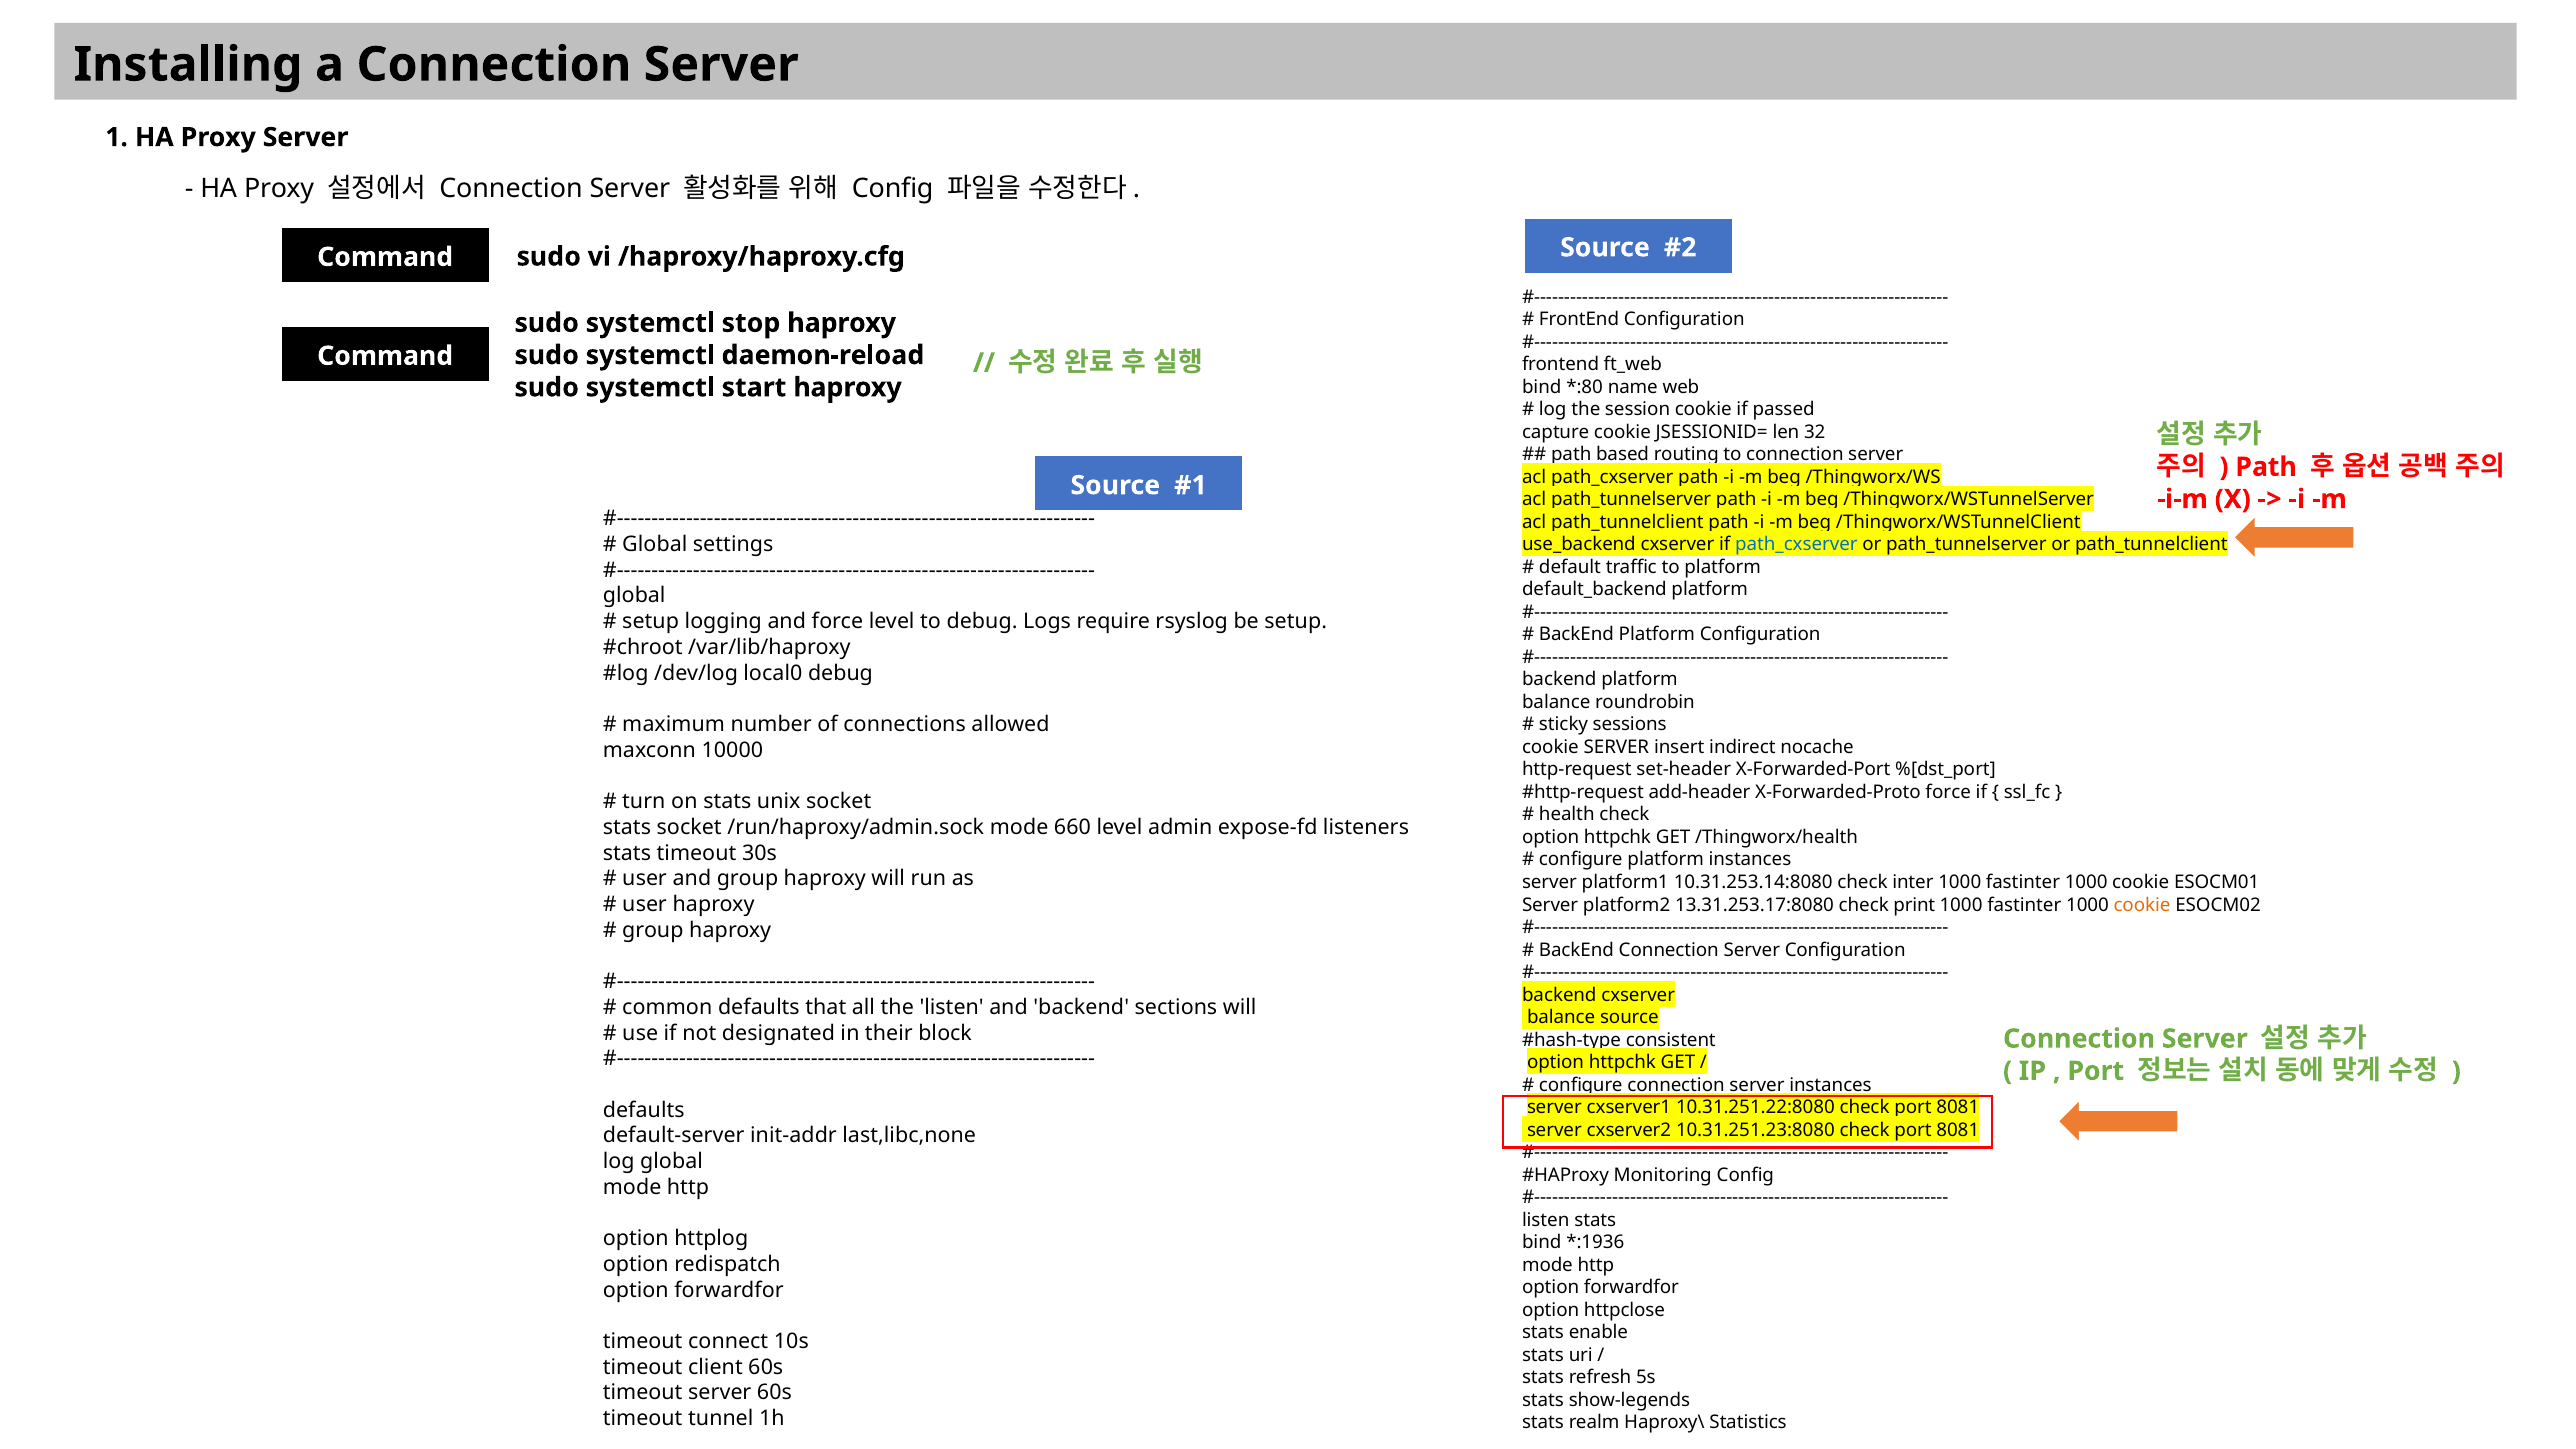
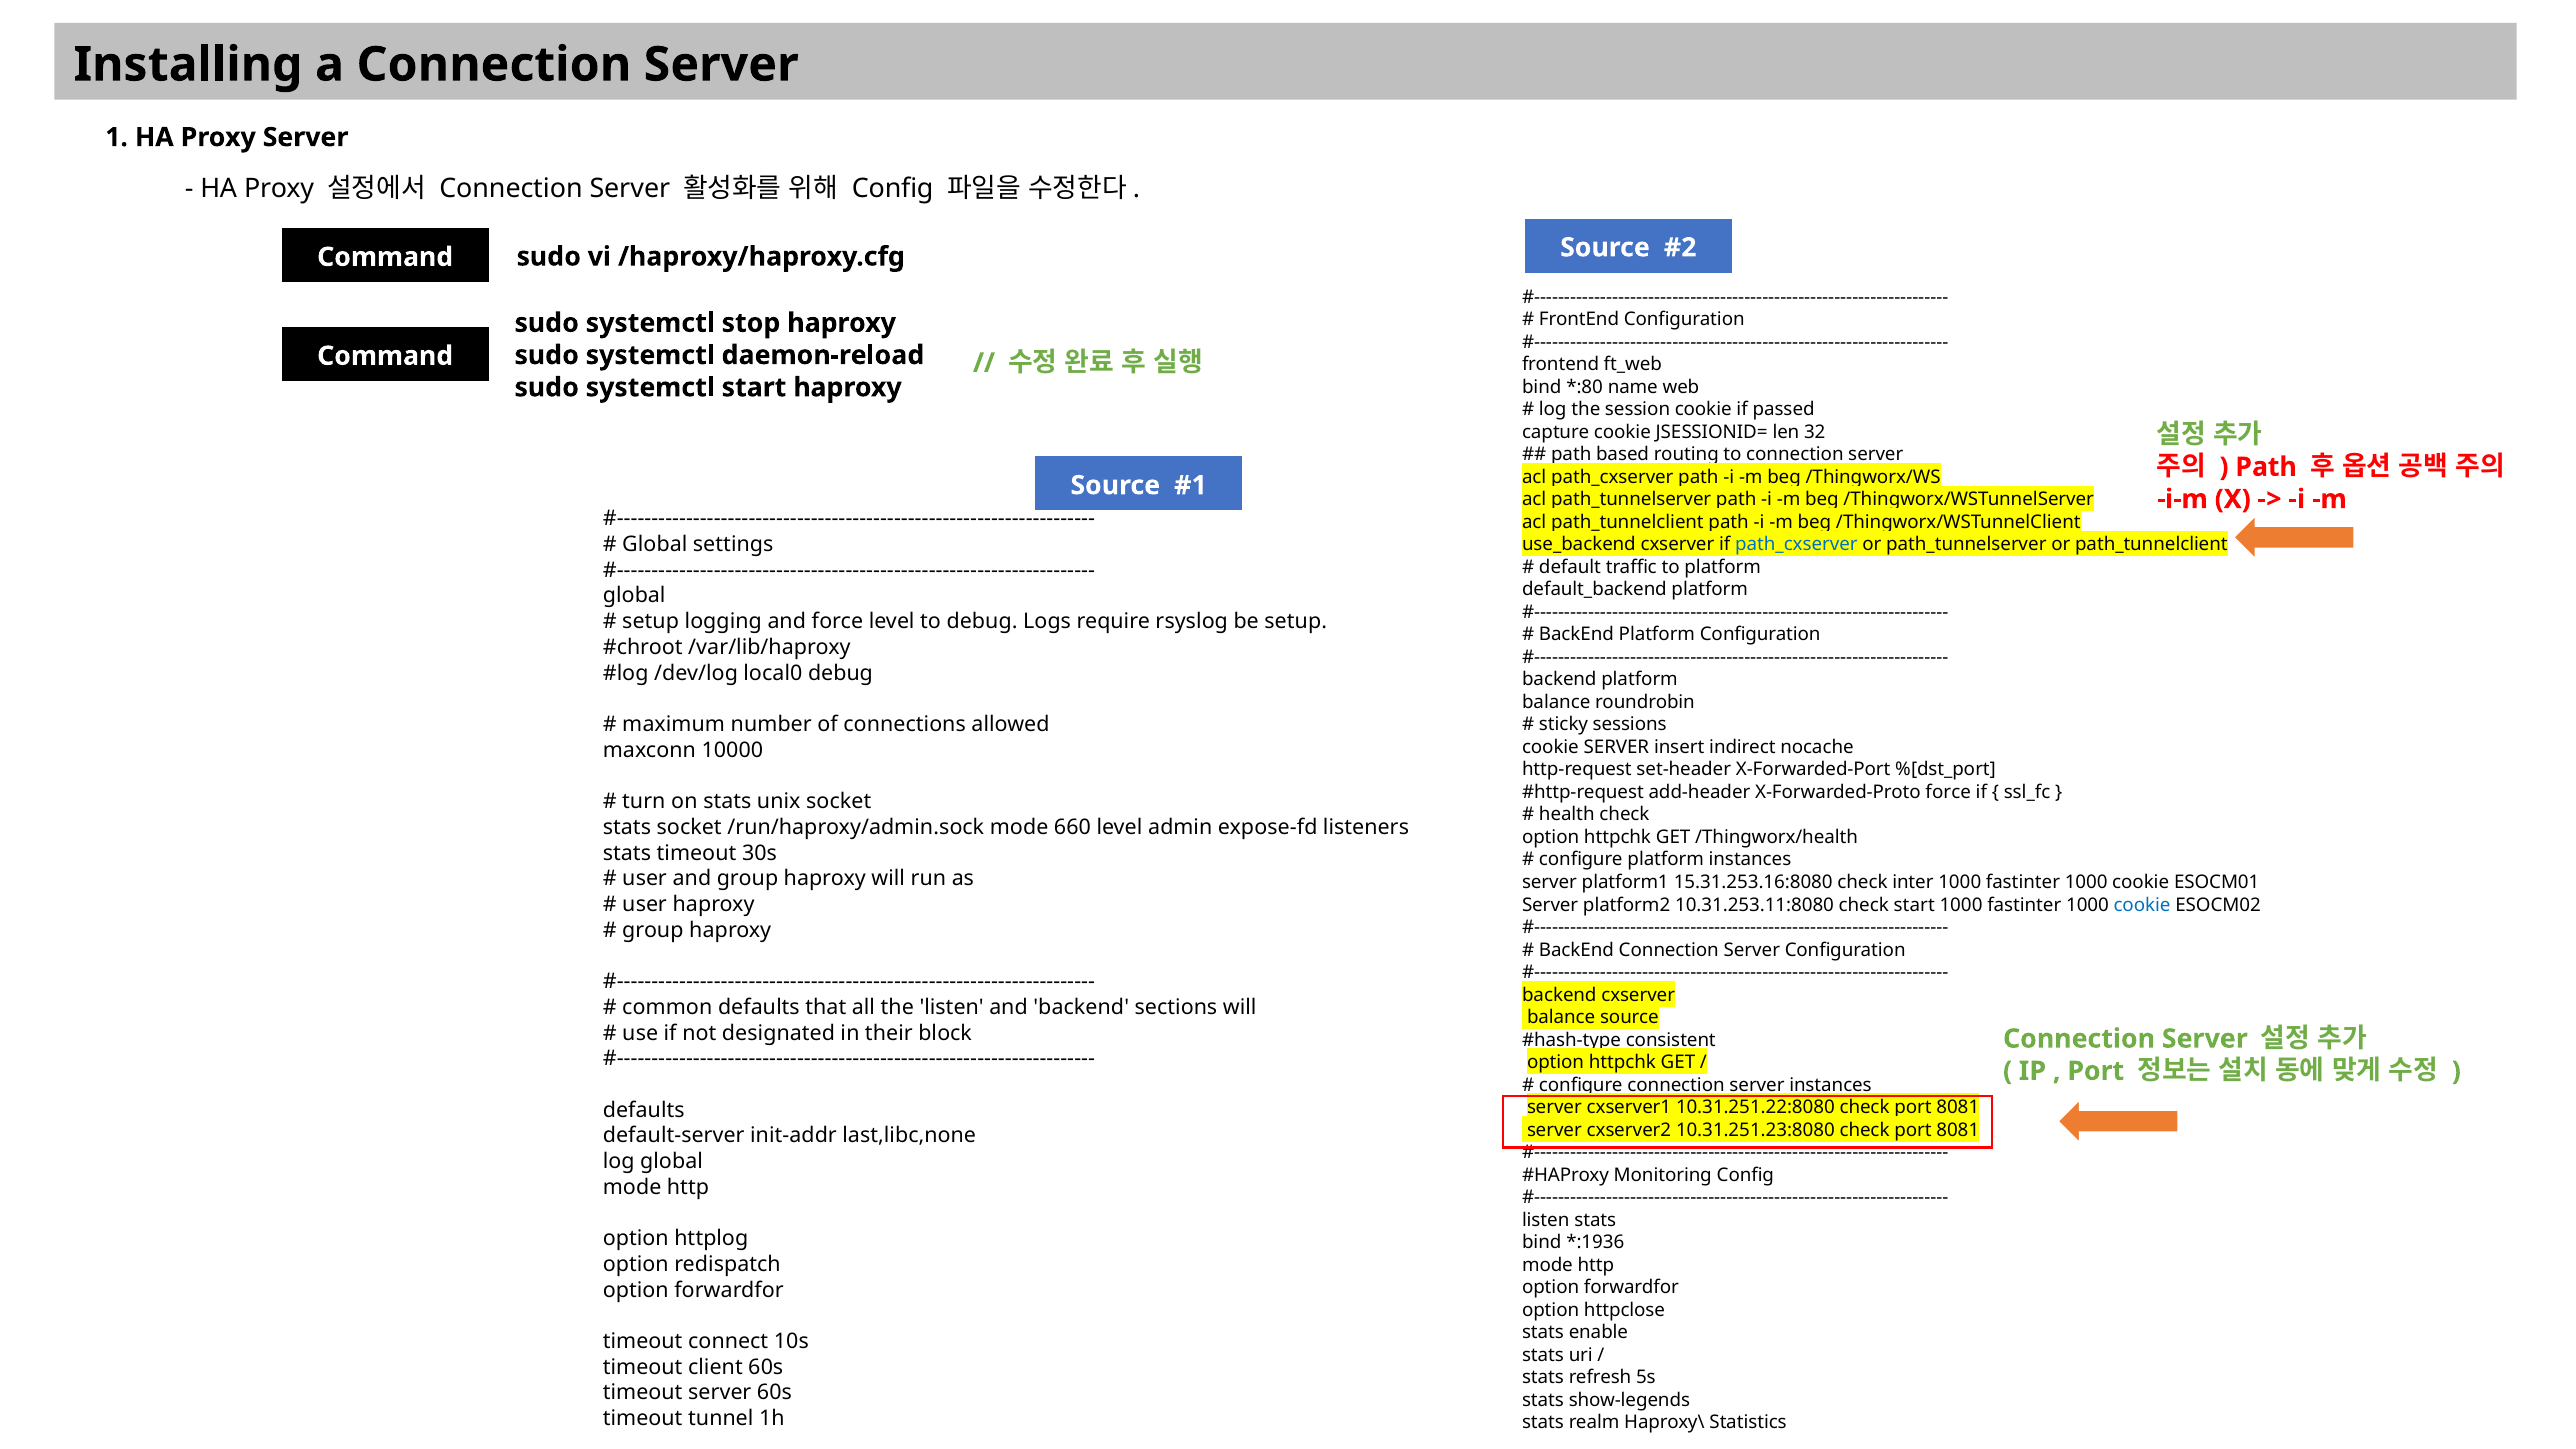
10.31.253.14:8080: 10.31.253.14:8080 -> 15.31.253.16:8080
13.31.253.17:8080: 13.31.253.17:8080 -> 10.31.253.11:8080
check print: print -> start
cookie at (2142, 905) colour: orange -> blue
